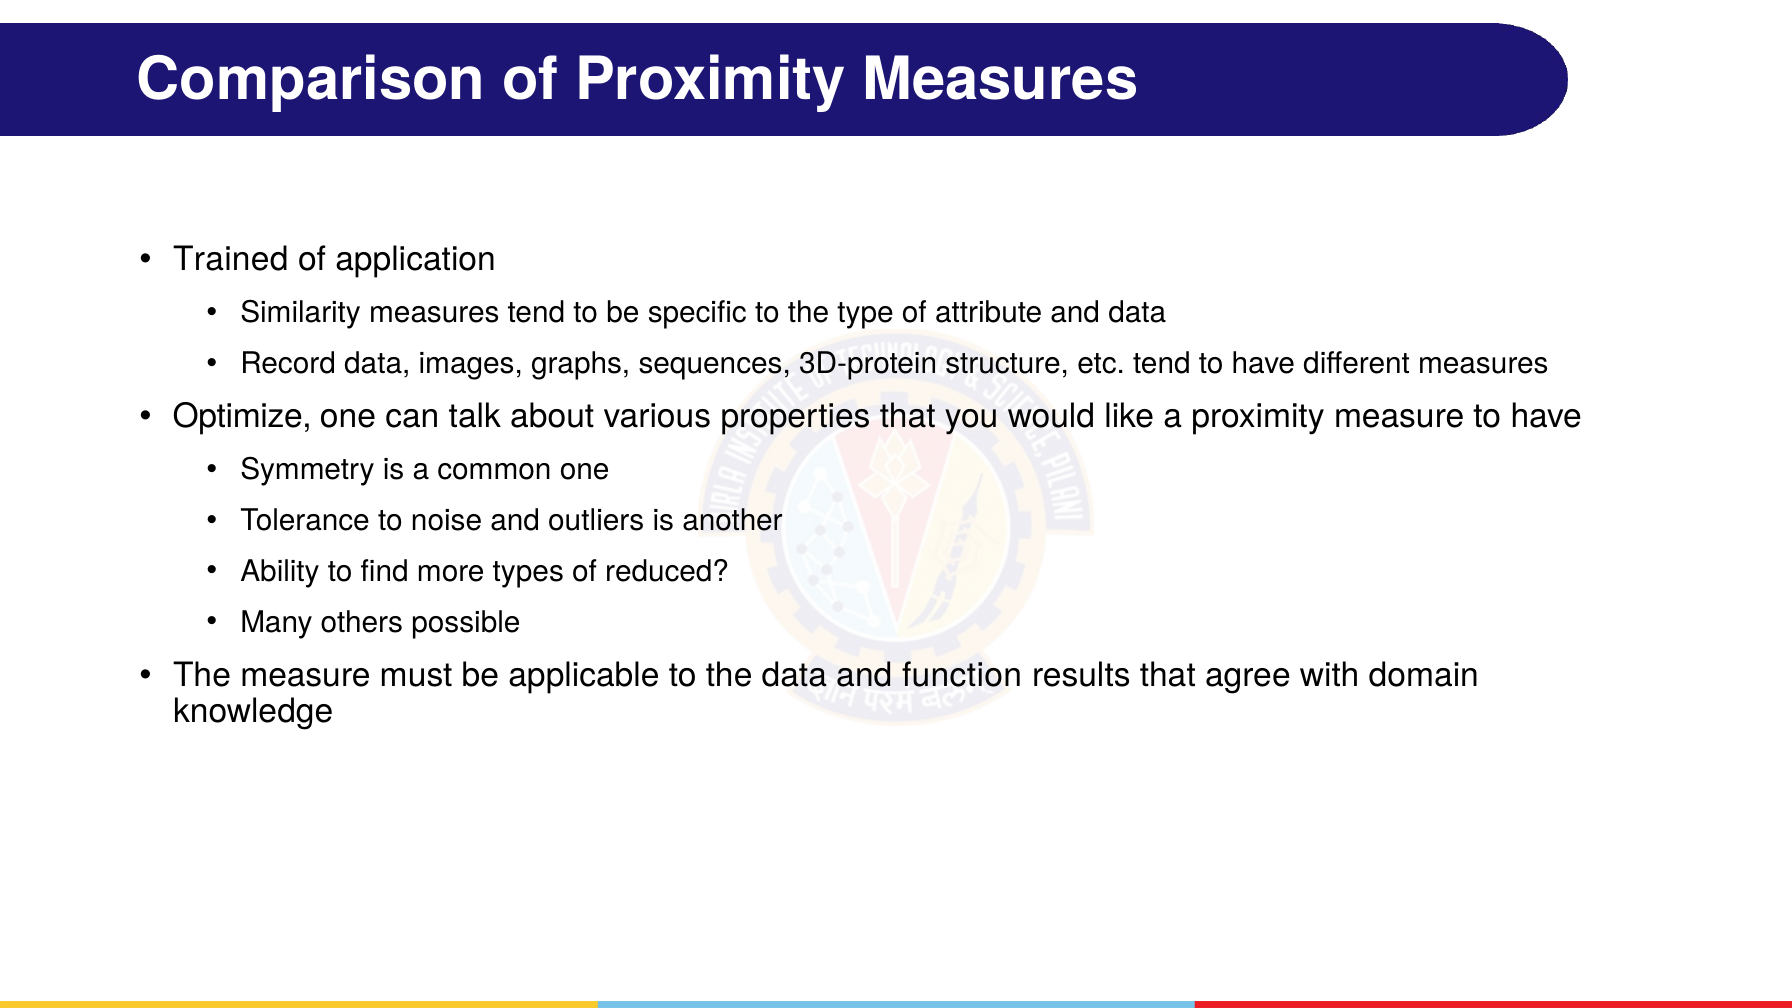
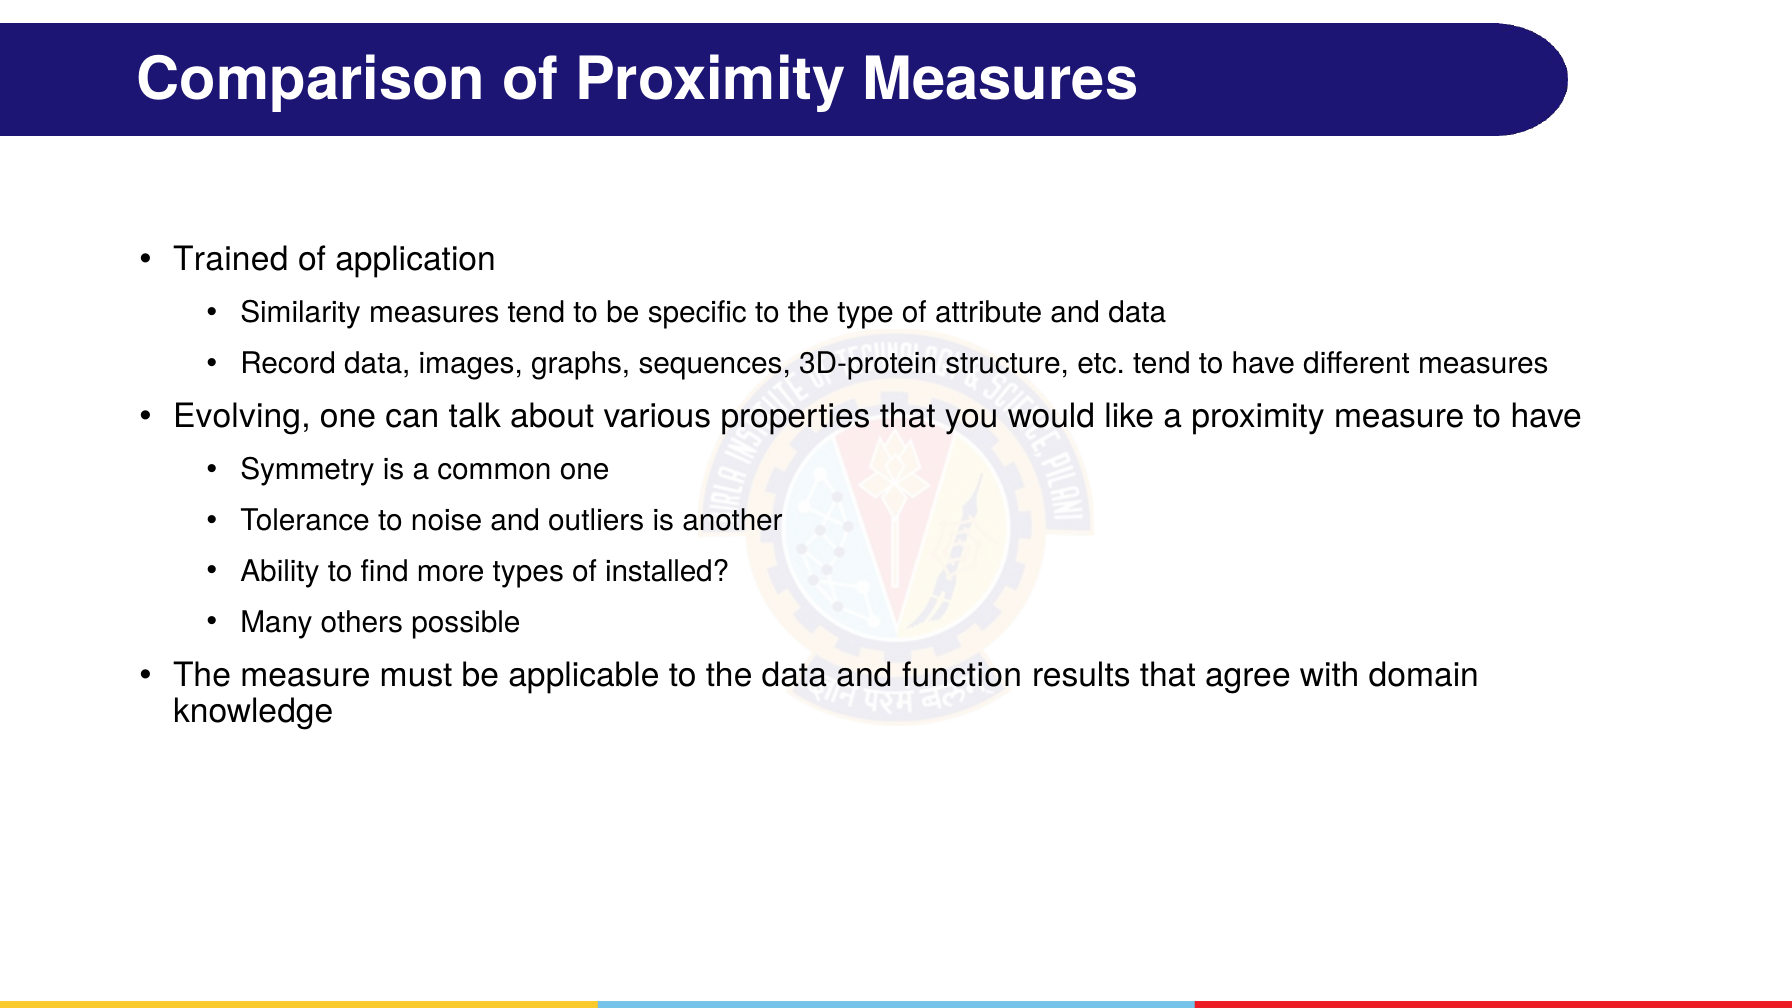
Optimize: Optimize -> Evolving
reduced: reduced -> installed
